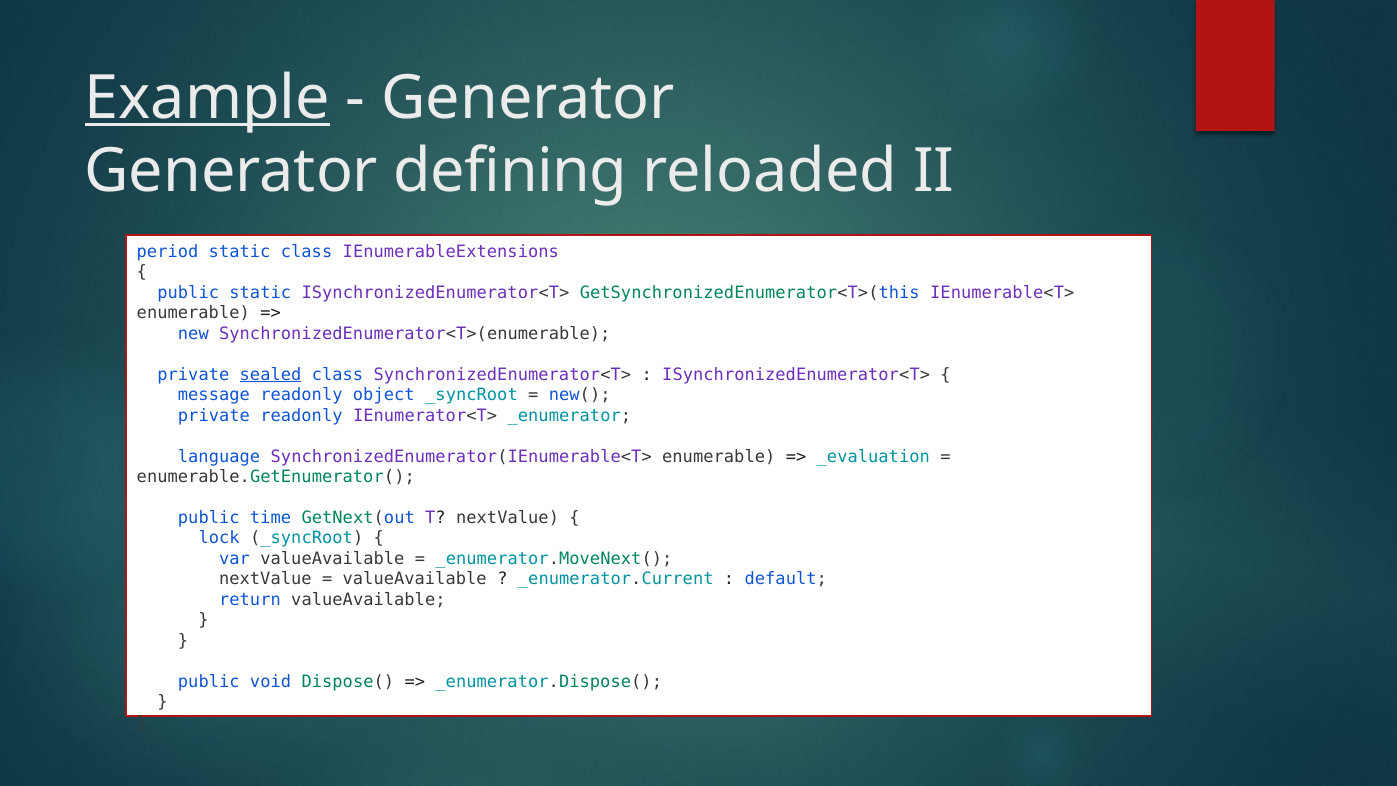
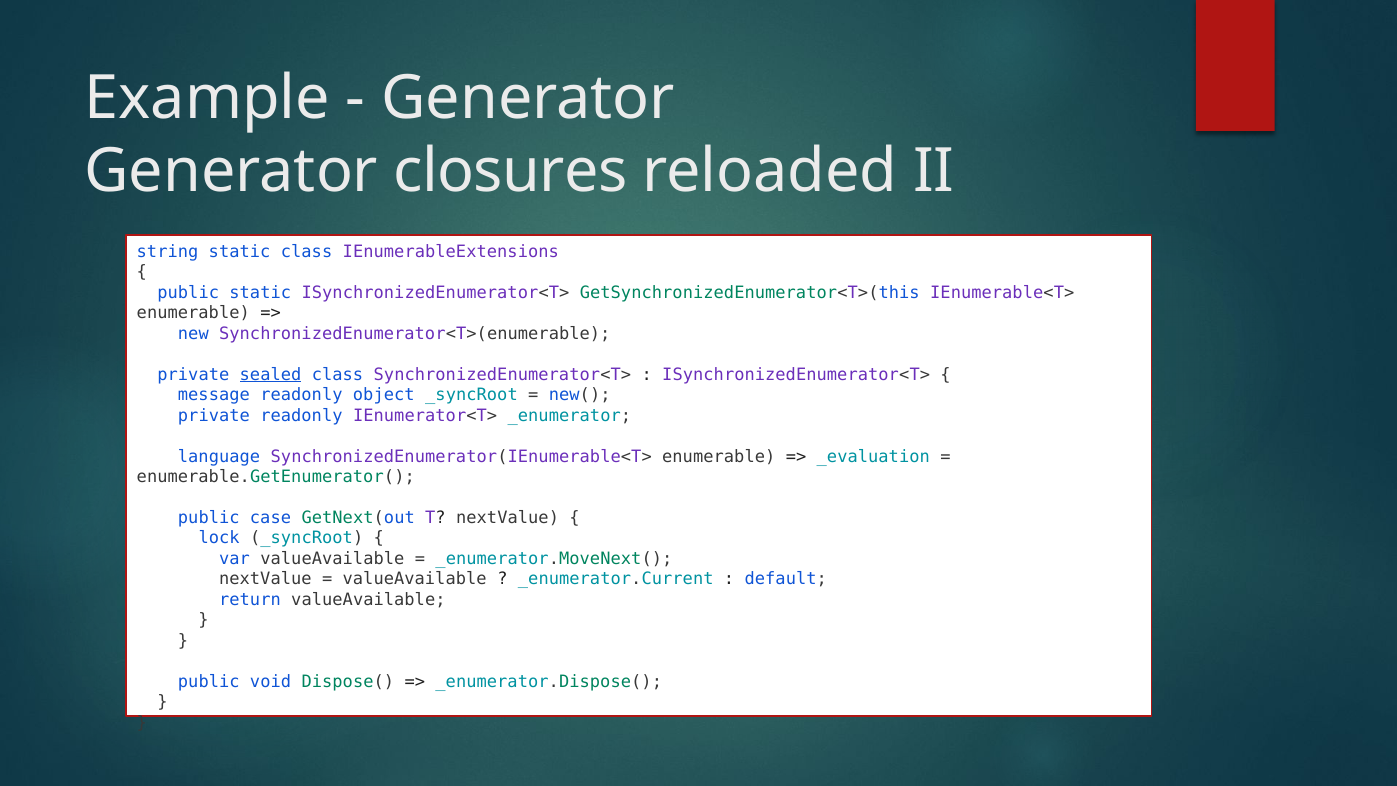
Example underline: present -> none
defining: defining -> closures
period: period -> string
time: time -> case
